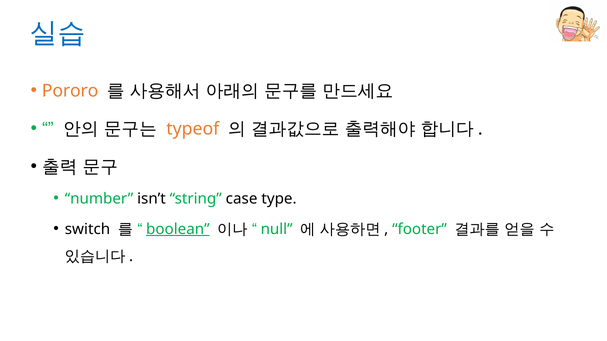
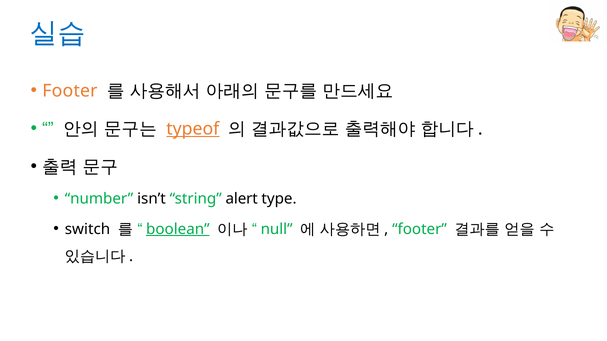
Pororo at (70, 91): Pororo -> Footer
typeof underline: none -> present
case: case -> alert
